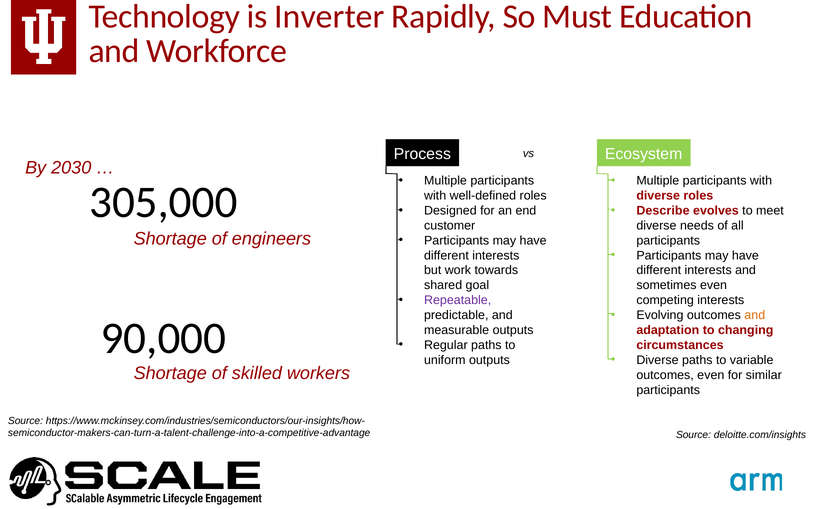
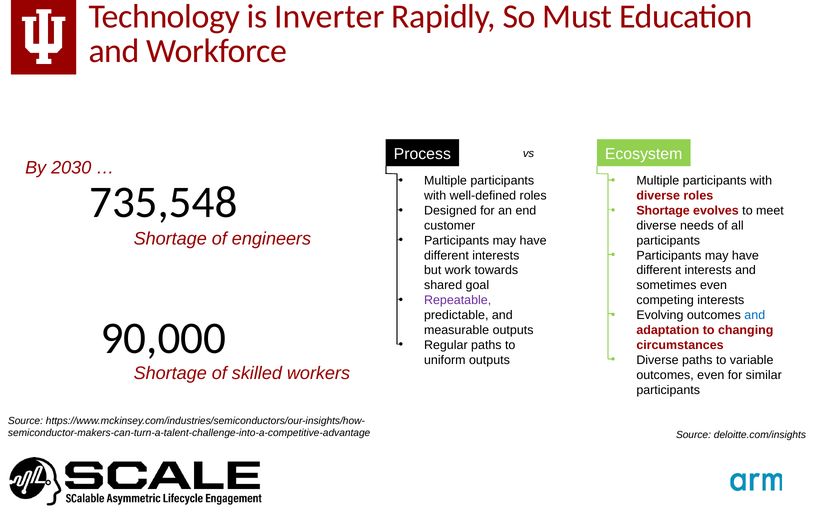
305,000: 305,000 -> 735,548
Describe at (663, 211): Describe -> Shortage
and at (755, 315) colour: orange -> blue
